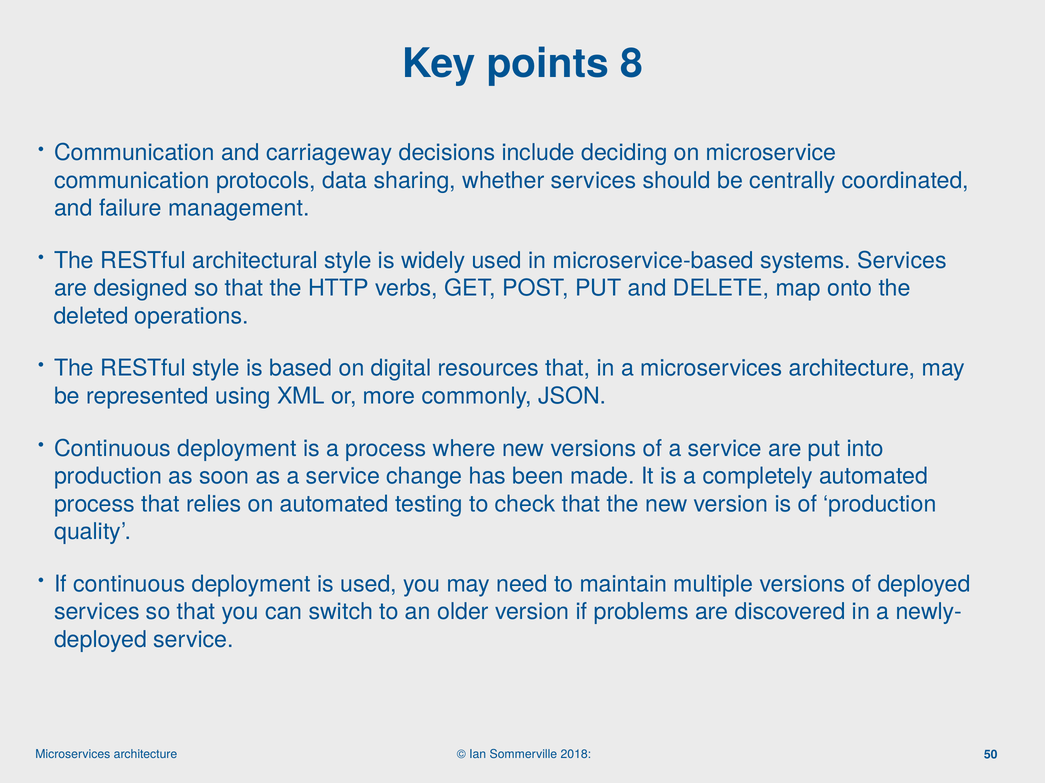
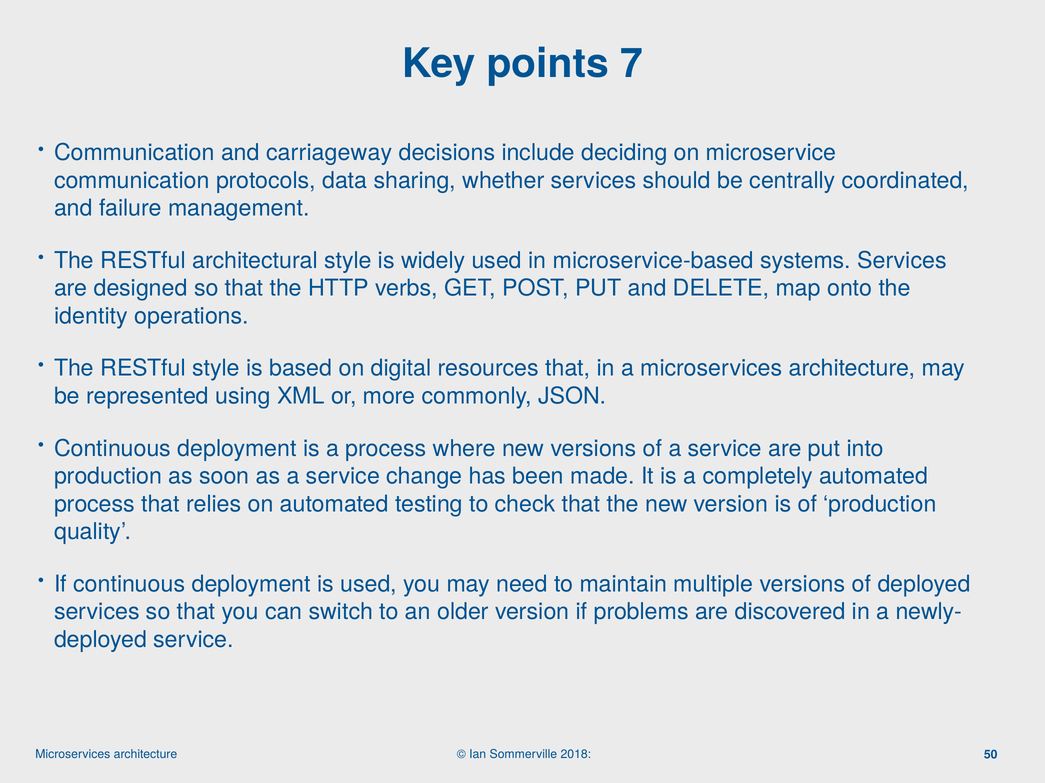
8: 8 -> 7
deleted: deleted -> identity
